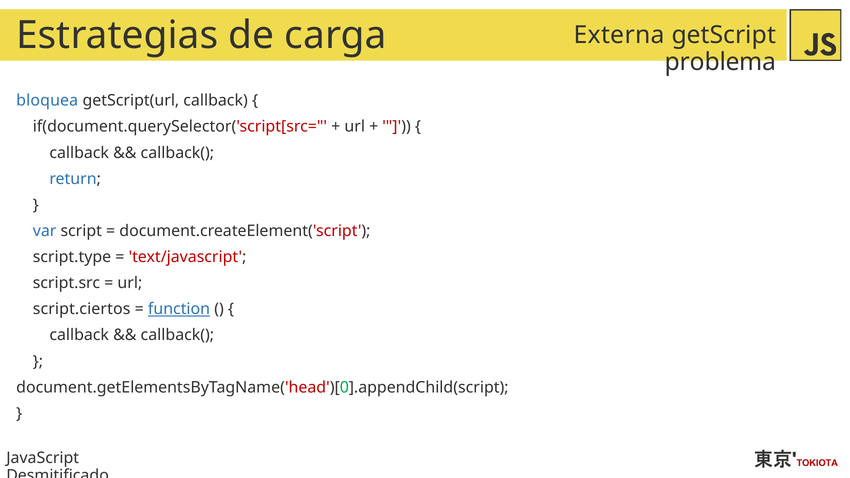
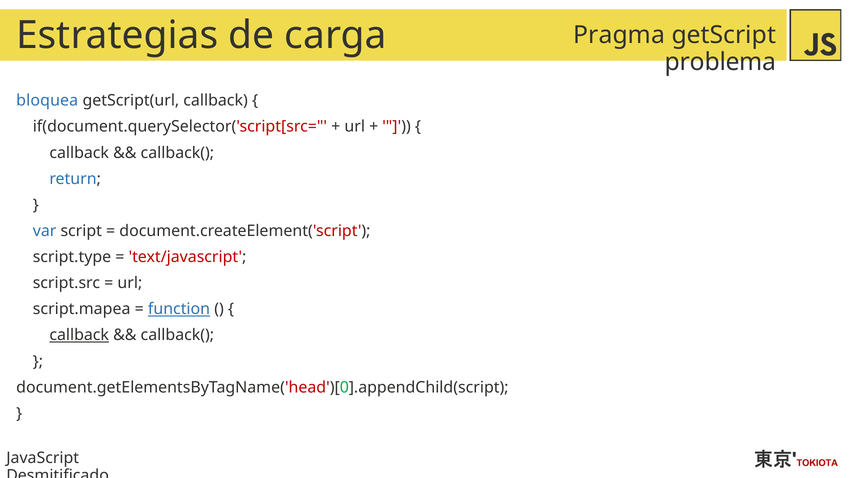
Externa: Externa -> Pragma
script.ciertos: script.ciertos -> script.mapea
callback at (79, 335) underline: none -> present
